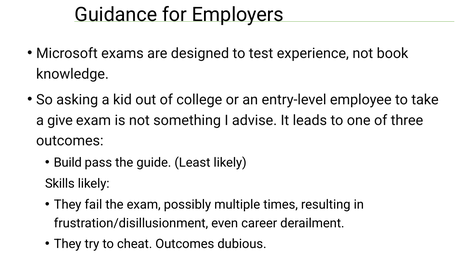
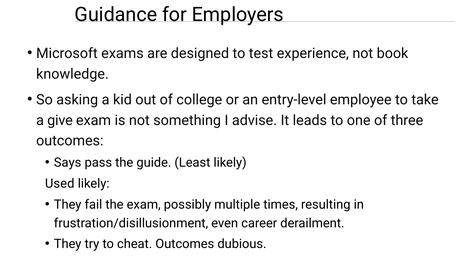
Build: Build -> Says
Skills: Skills -> Used
